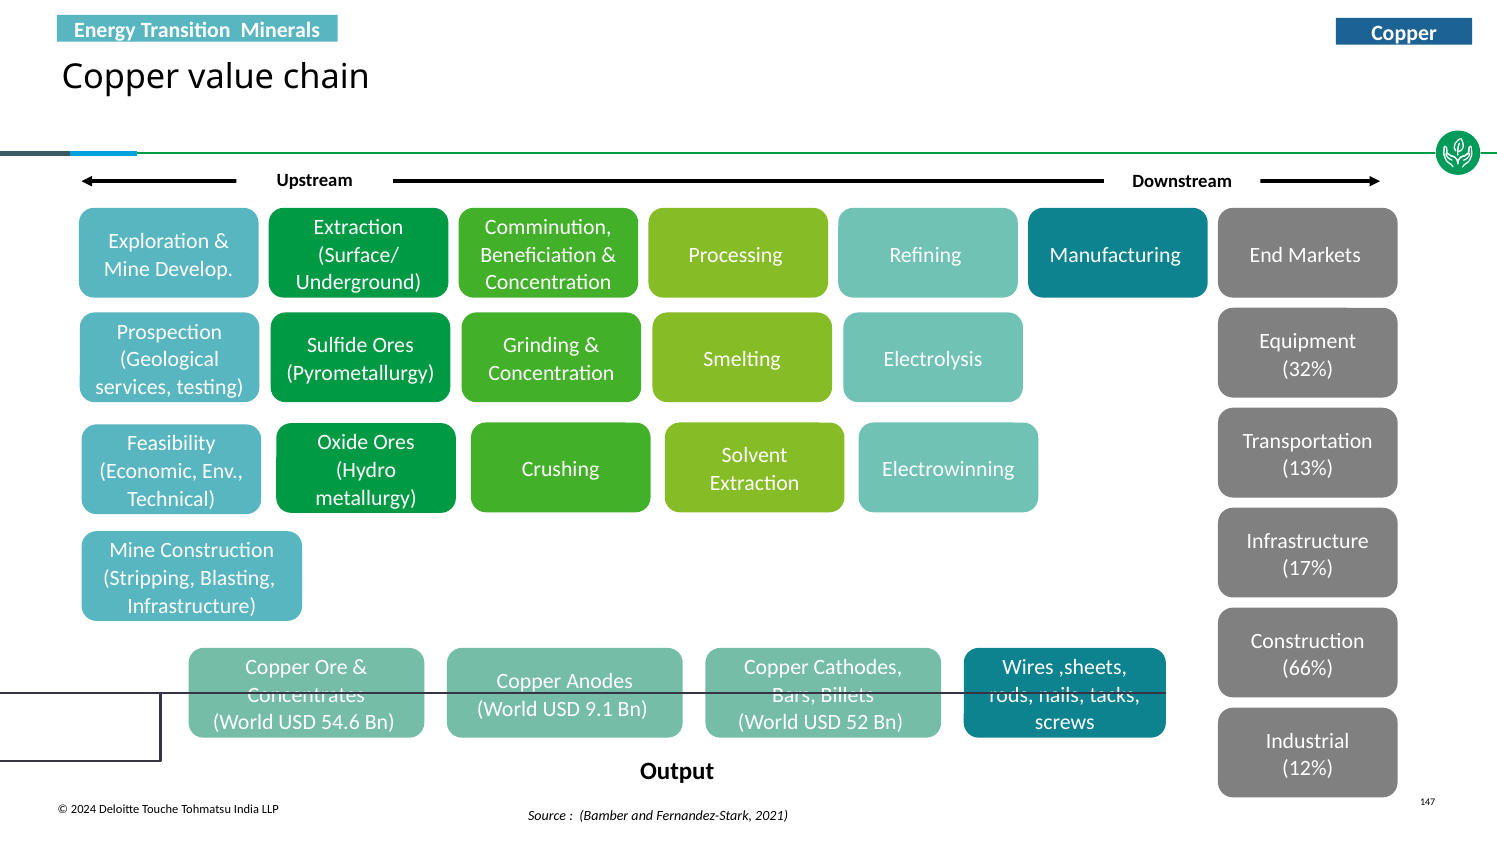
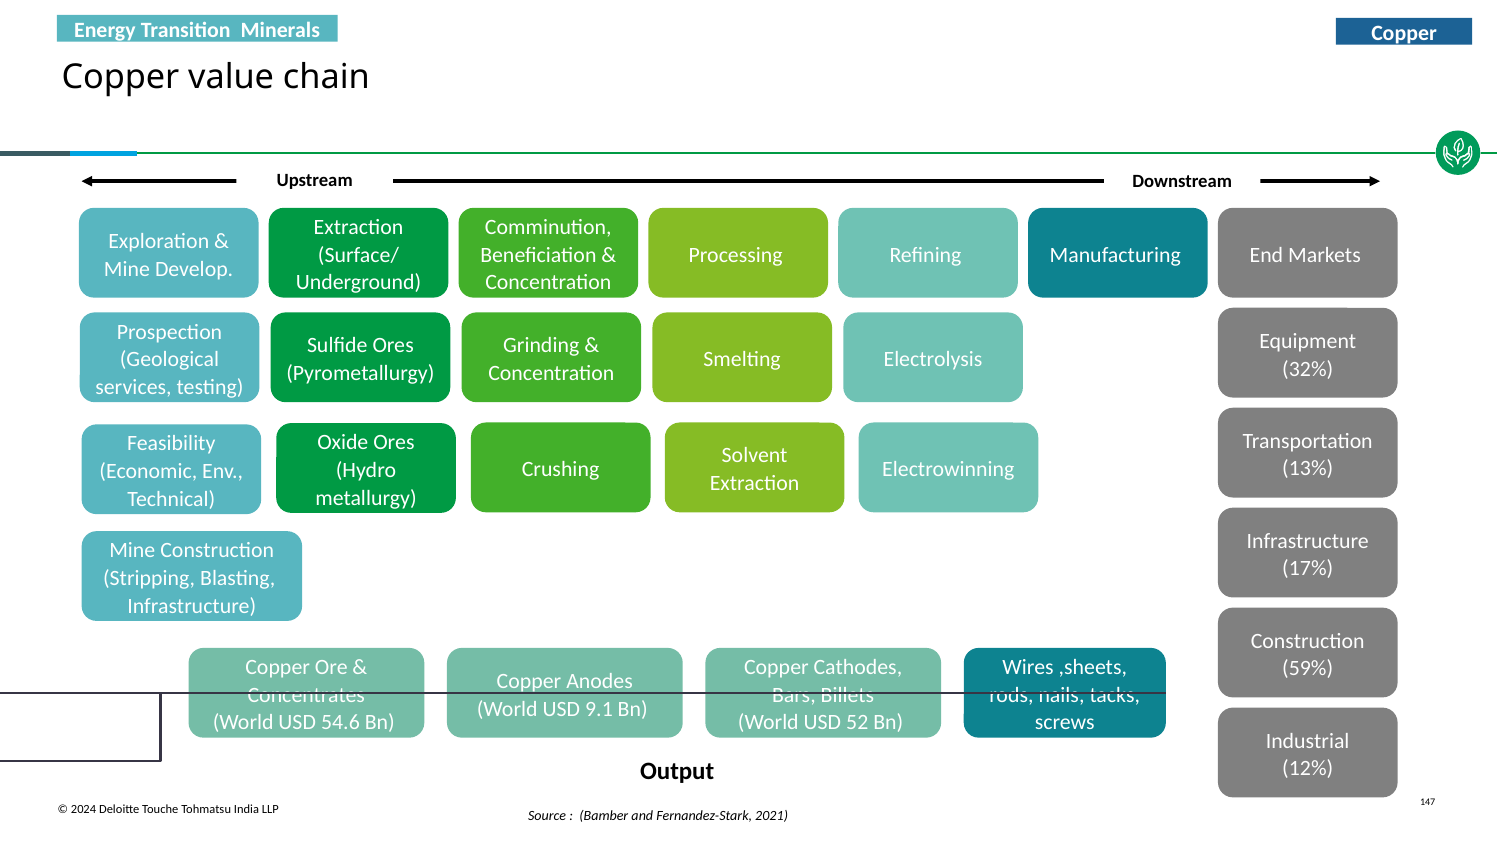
66%: 66% -> 59%
